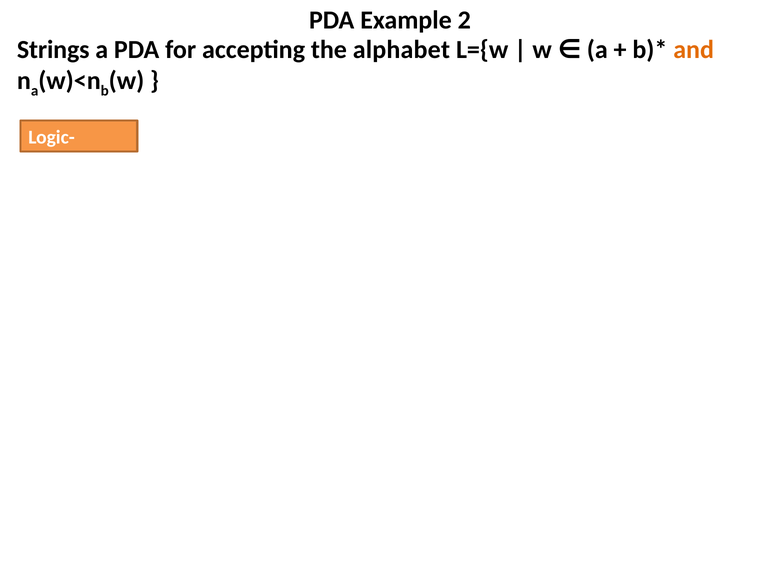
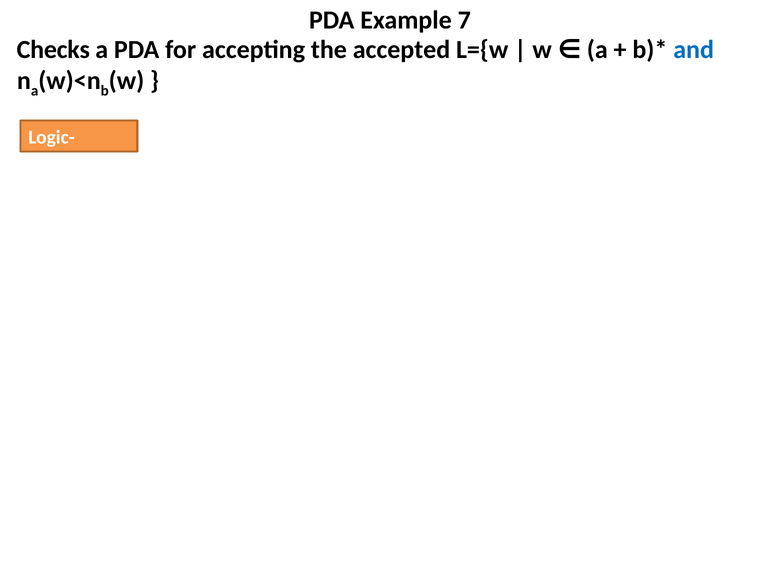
2: 2 -> 7
Strings: Strings -> Checks
alphabet: alphabet -> accepted
and colour: orange -> blue
